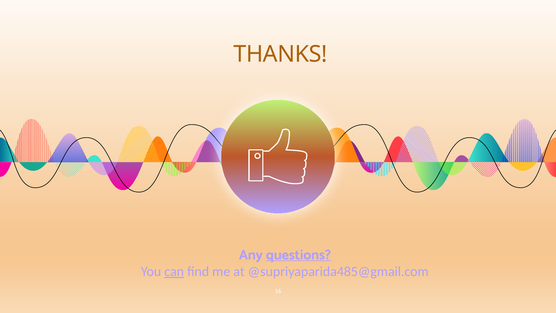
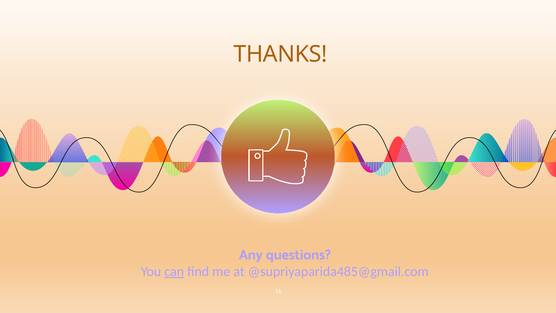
questions underline: present -> none
